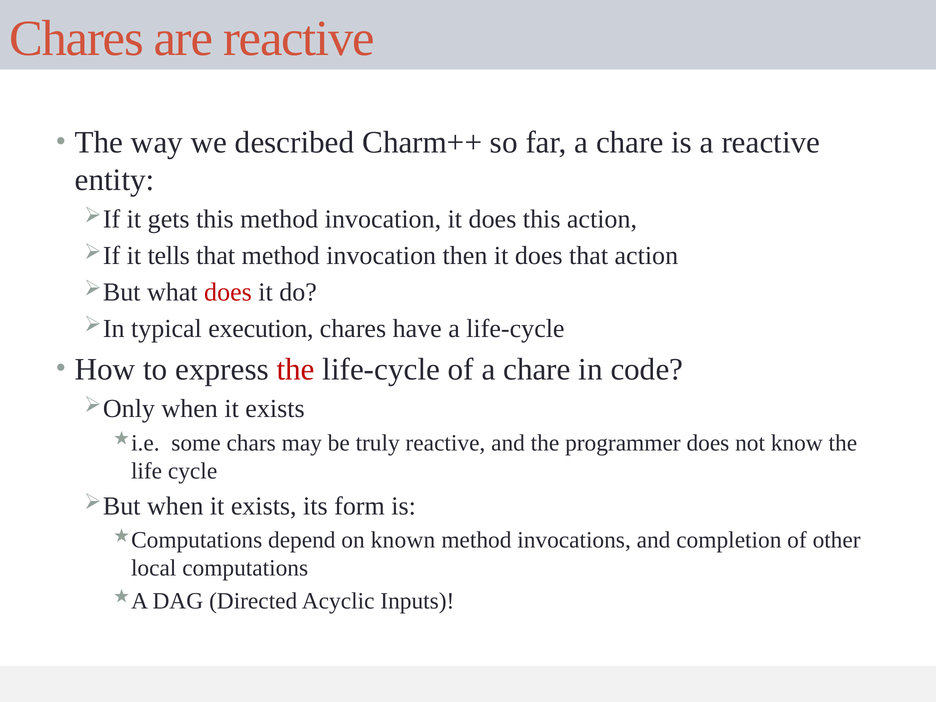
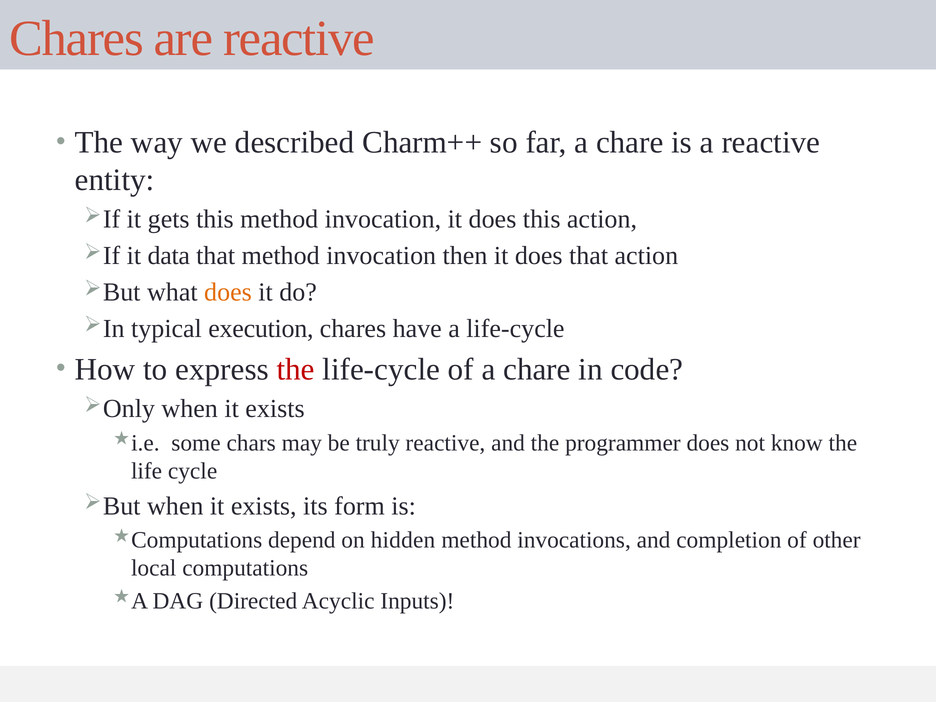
tells: tells -> data
does at (228, 292) colour: red -> orange
known: known -> hidden
